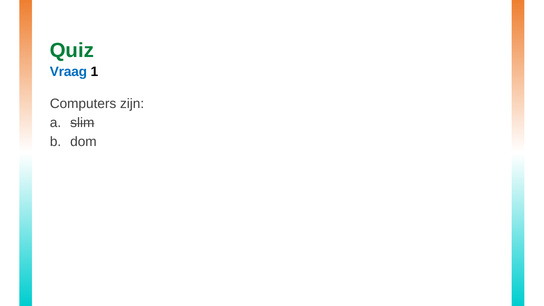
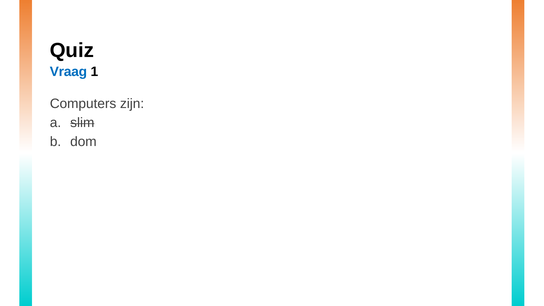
Quiz colour: green -> black
